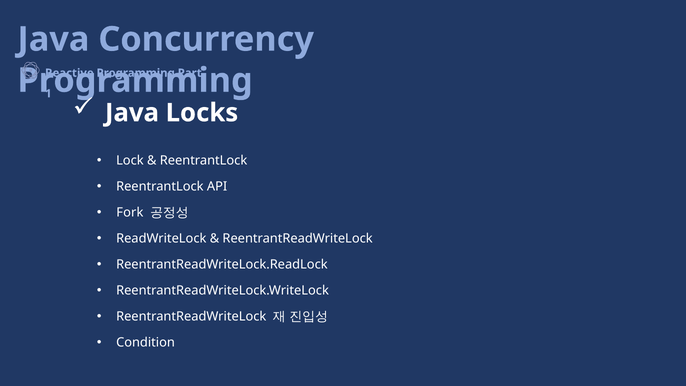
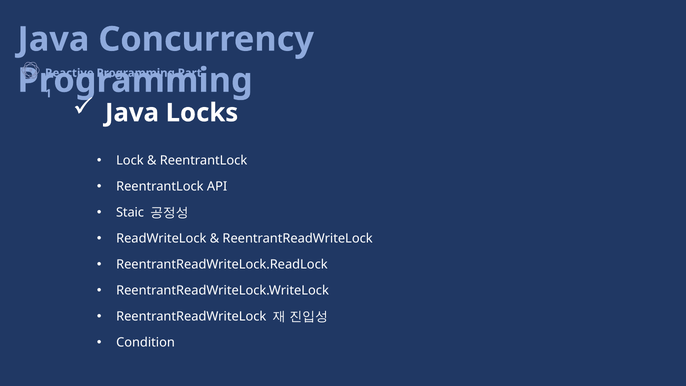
Fork: Fork -> Staic
